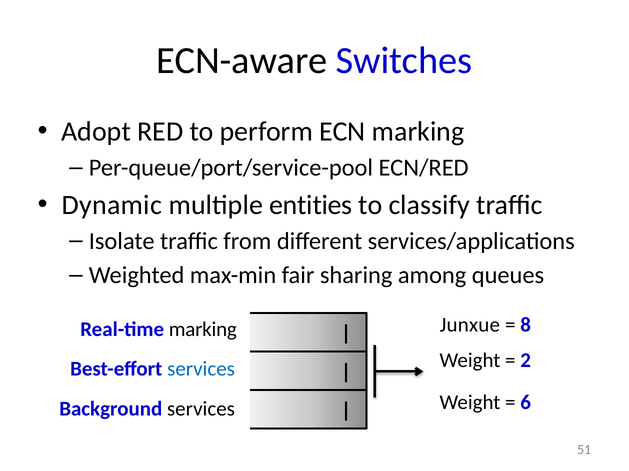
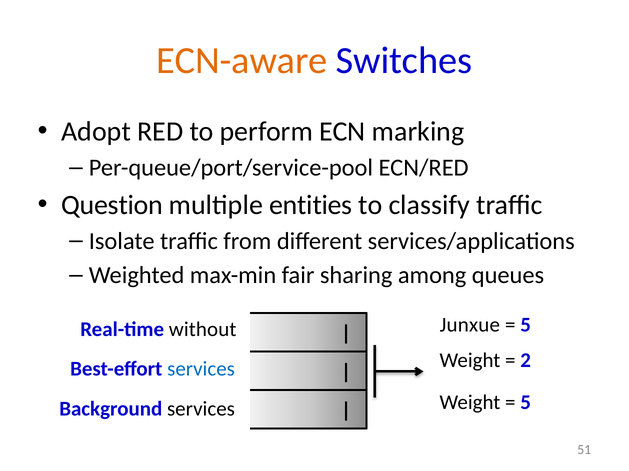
ECN-aware colour: black -> orange
Dynamic: Dynamic -> Question
8 at (526, 325): 8 -> 5
Real-time marking: marking -> without
6 at (526, 403): 6 -> 5
